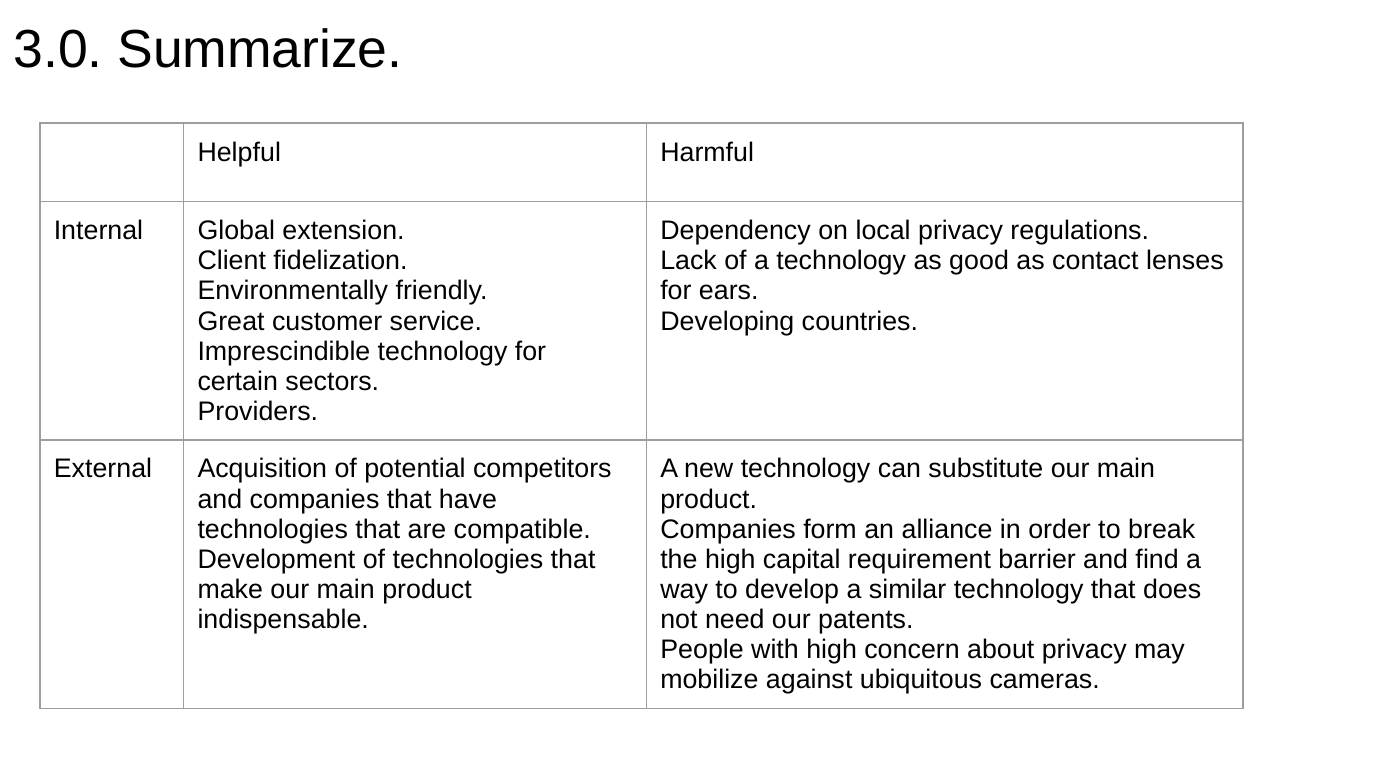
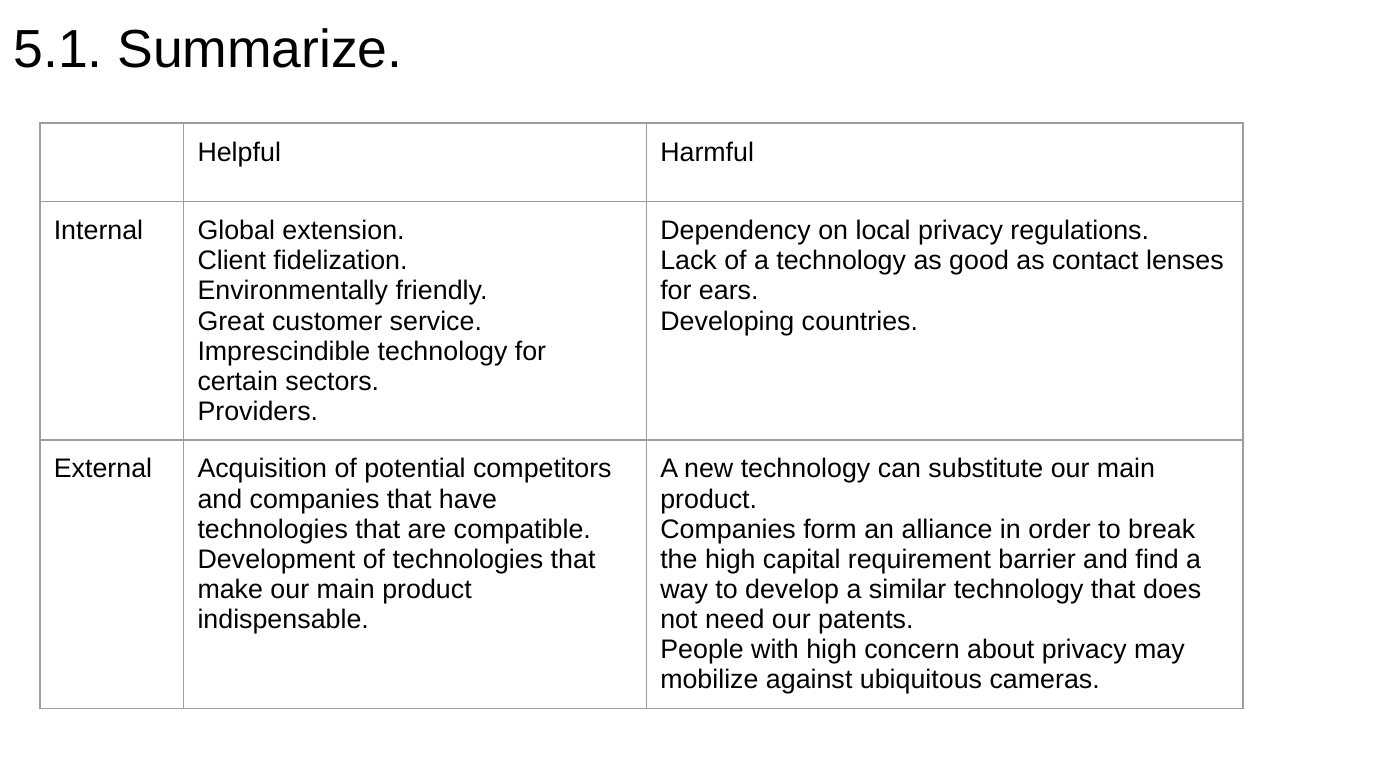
3.0: 3.0 -> 5.1
